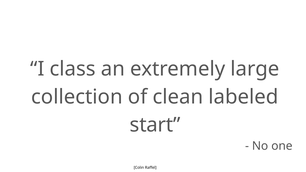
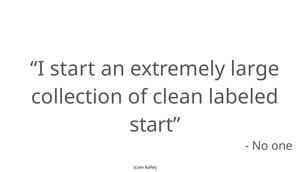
I class: class -> start
